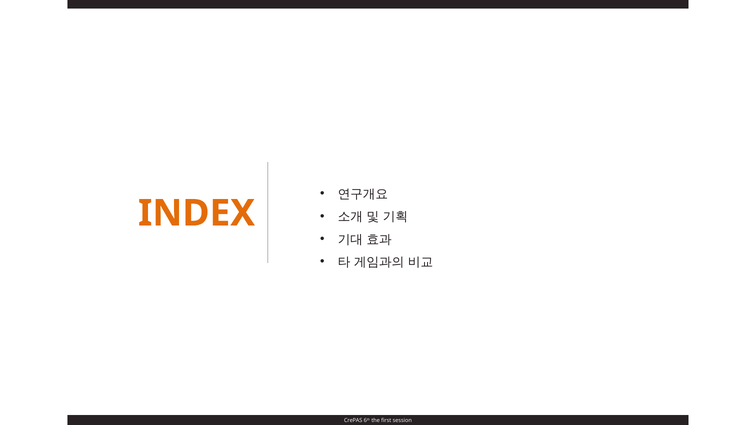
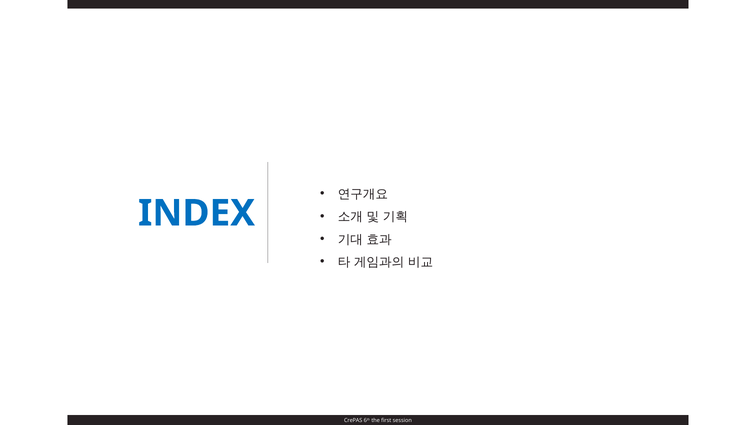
INDEX colour: orange -> blue
